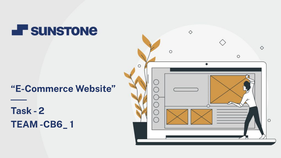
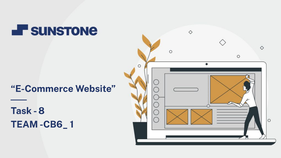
2: 2 -> 8
